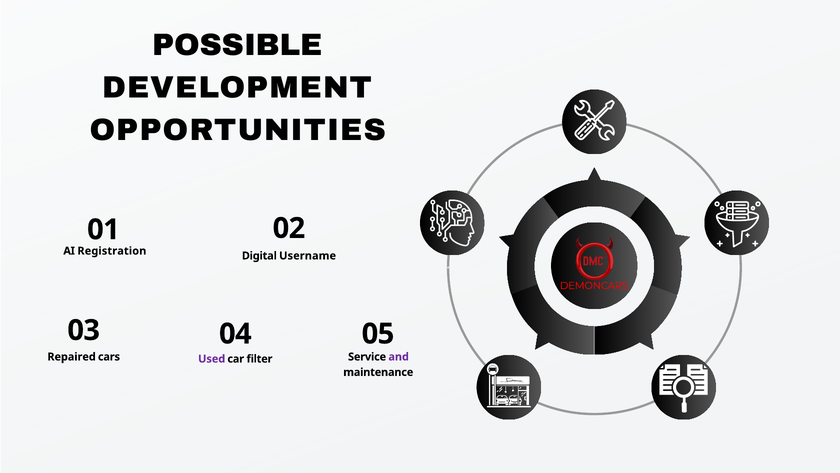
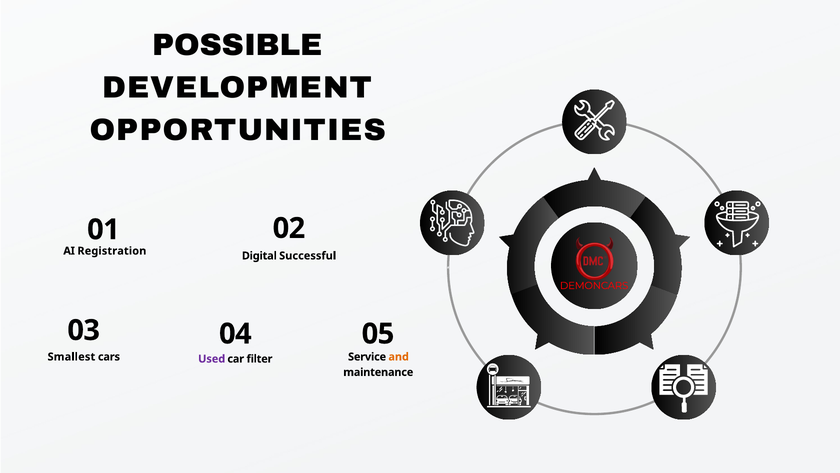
Username: Username -> Successful
Repaired: Repaired -> Smallest
and colour: purple -> orange
